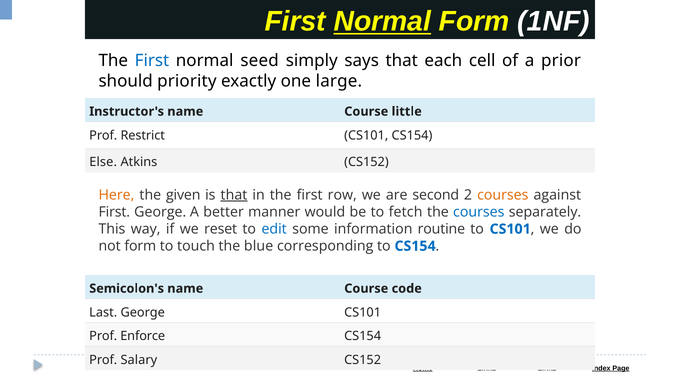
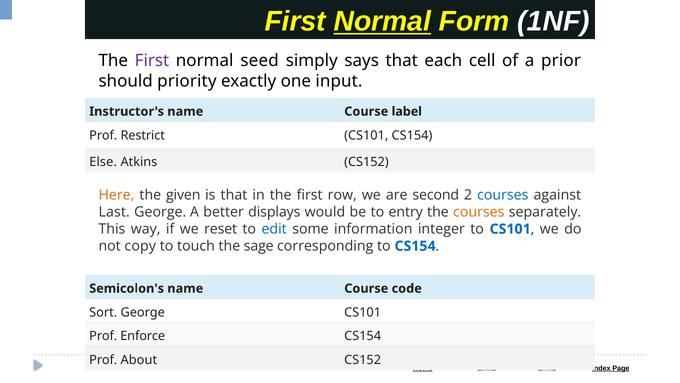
First at (152, 61) colour: blue -> purple
large: large -> input
little: little -> label
that at (234, 195) underline: present -> none
courses at (503, 195) colour: orange -> blue
First at (114, 212): First -> Last
manner: manner -> displays
fetch: fetch -> entry
courses at (479, 212) colour: blue -> orange
routine: routine -> integer
not form: form -> copy
blue: blue -> sage
Last: Last -> Sort
Salary: Salary -> About
